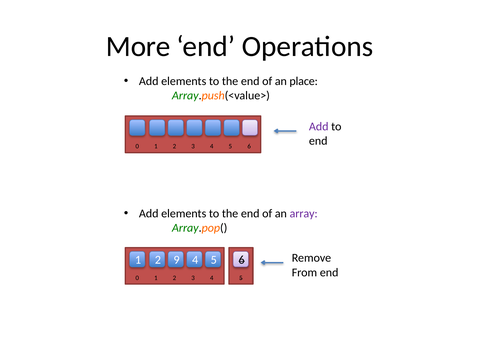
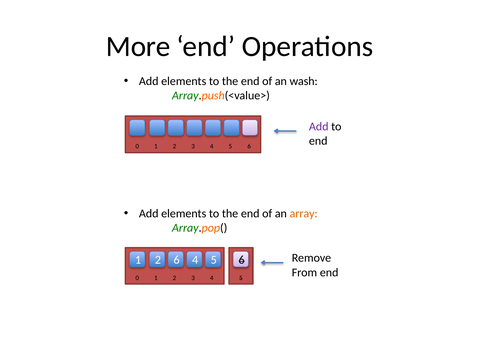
place: place -> wash
array colour: purple -> orange
2 9: 9 -> 6
